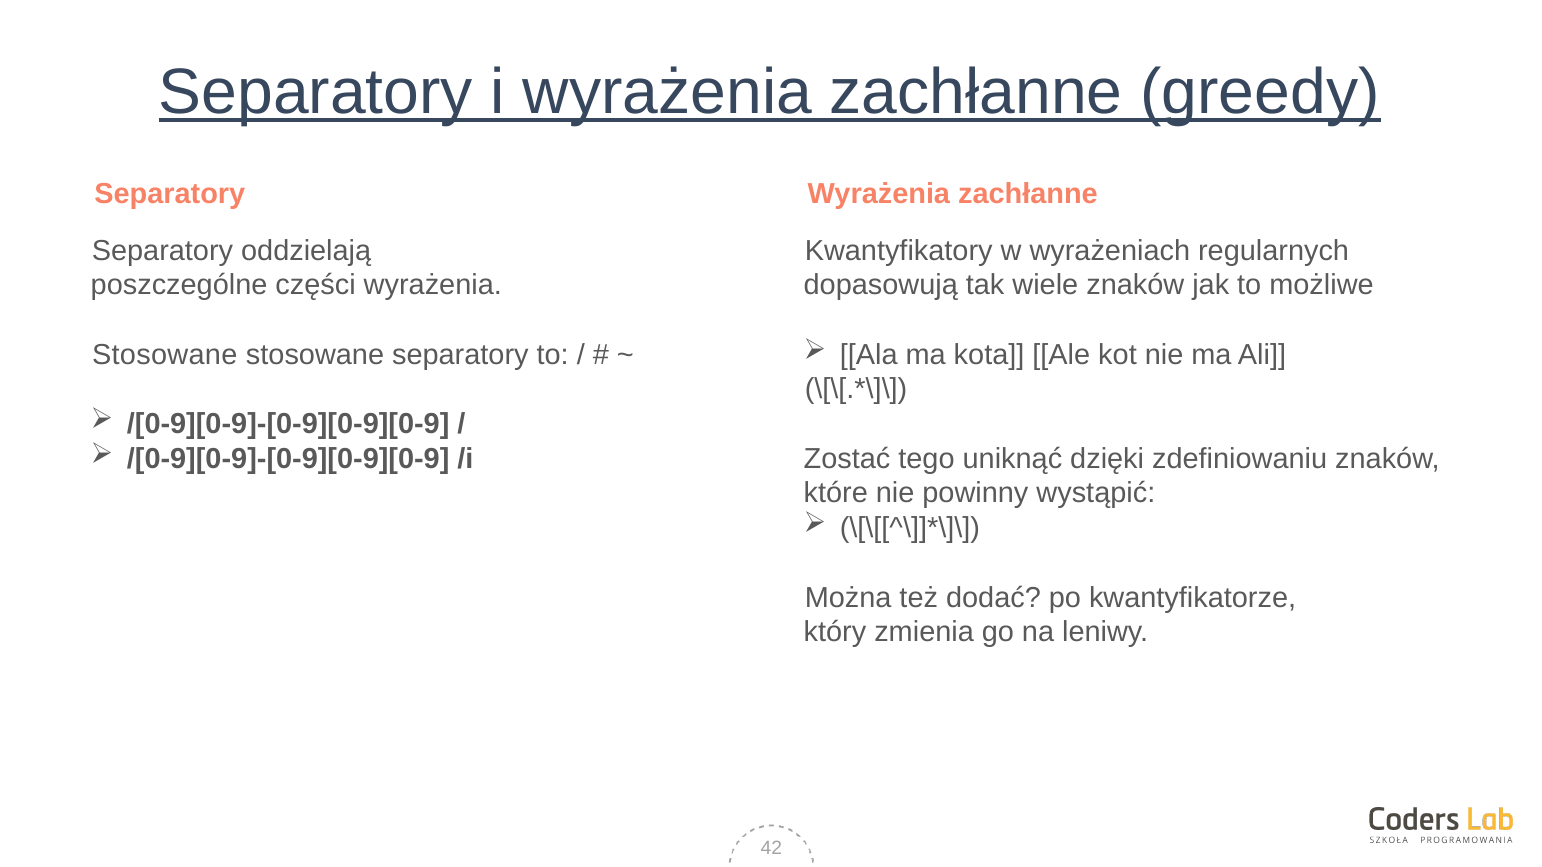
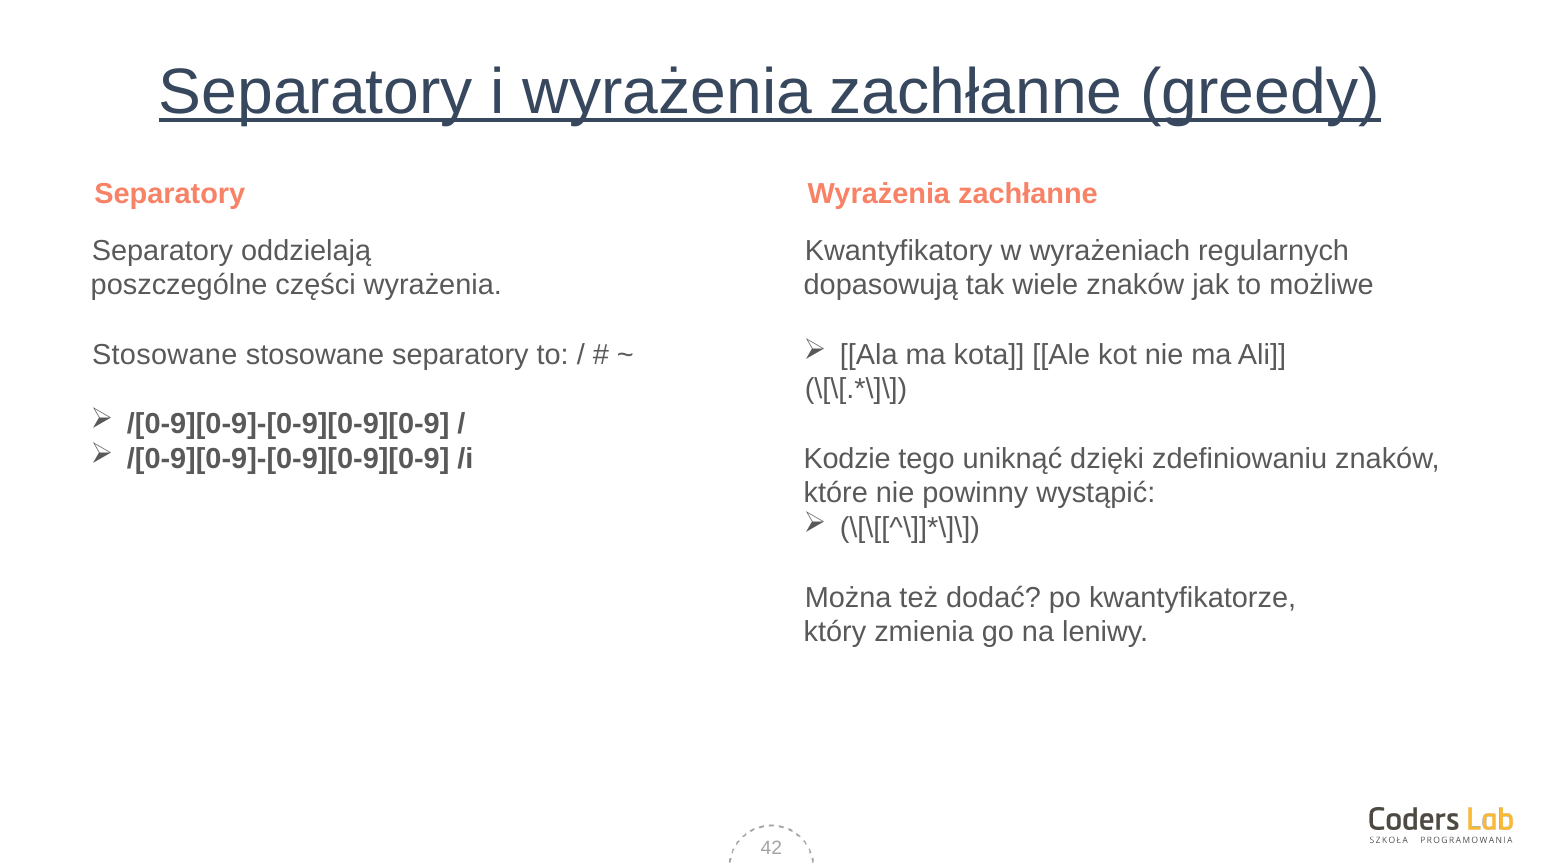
Zostać: Zostać -> Kodzie
